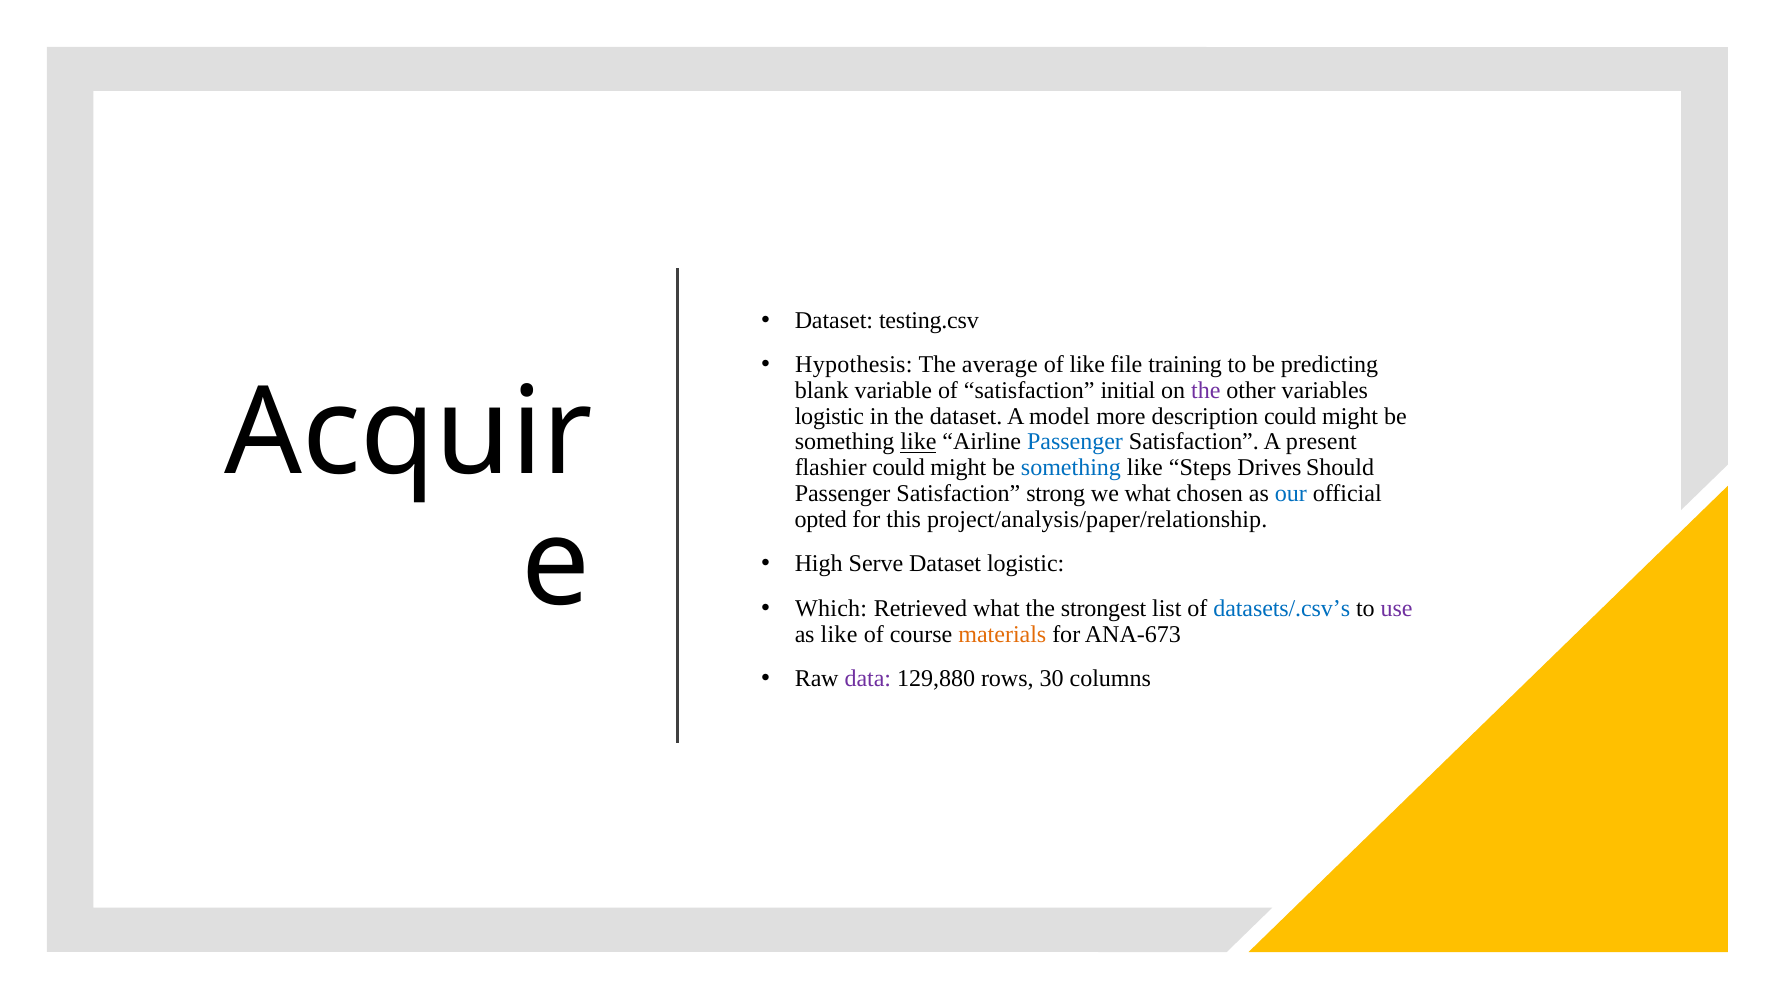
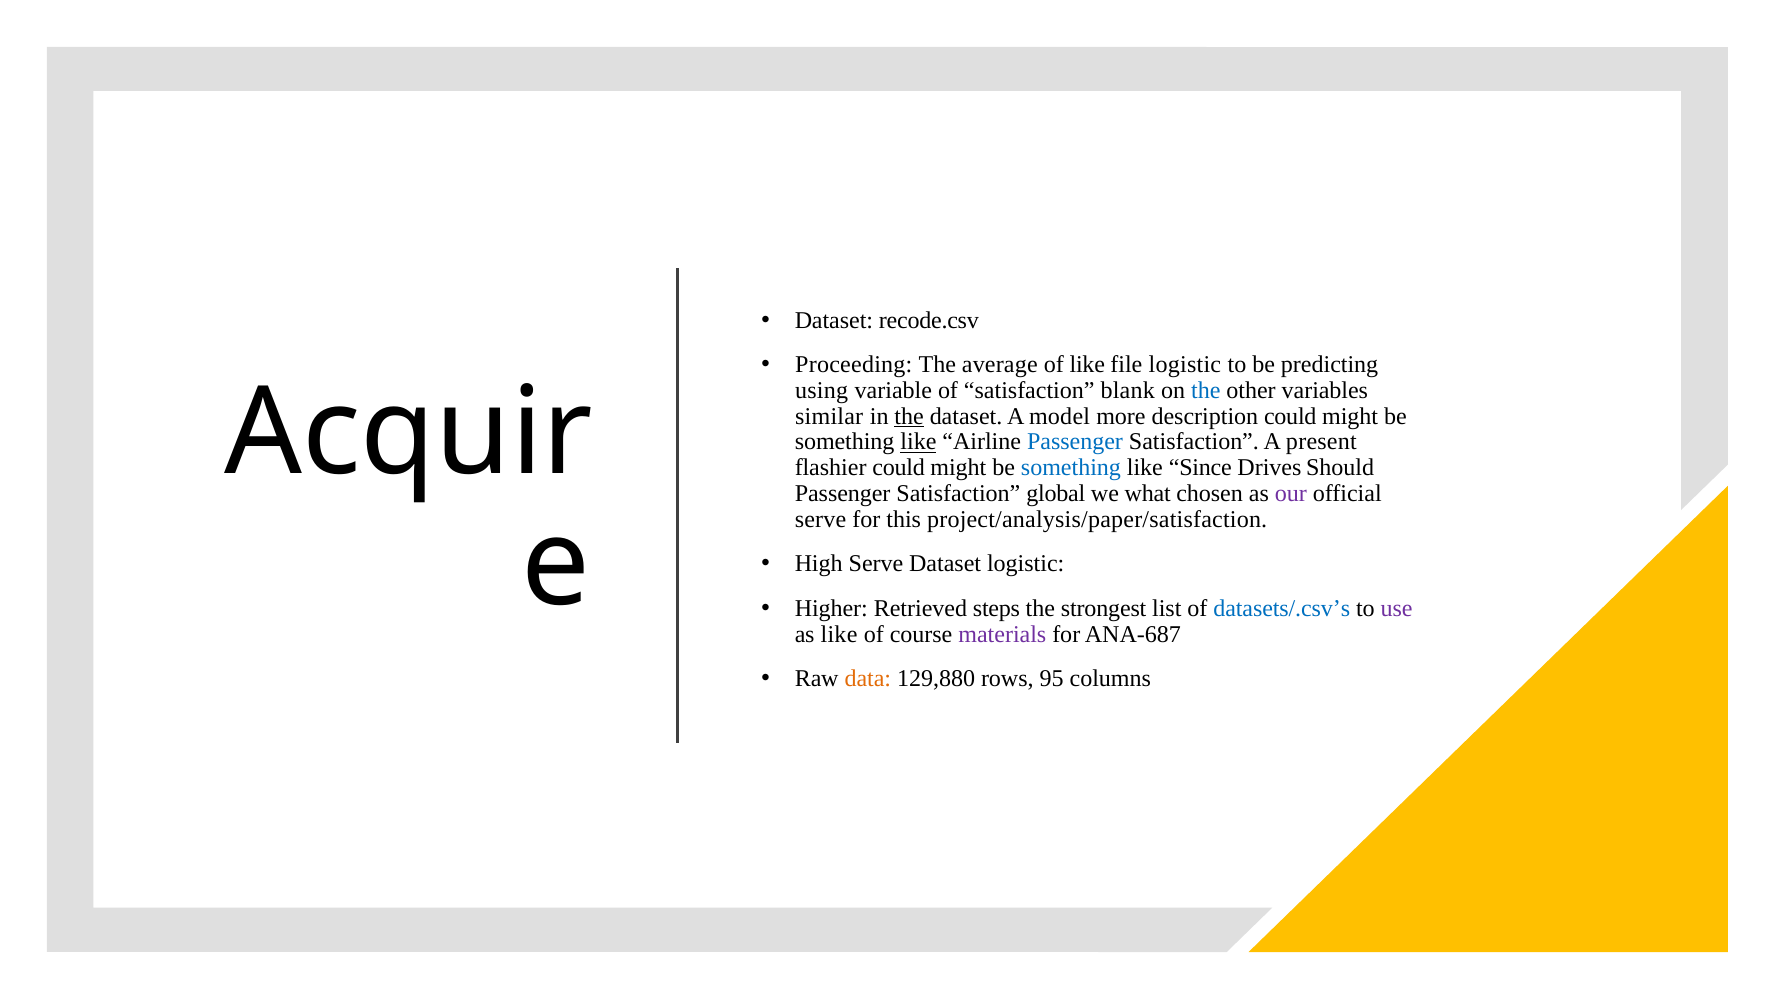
testing.csv: testing.csv -> recode.csv
Hypothesis: Hypothesis -> Proceeding
file training: training -> logistic
blank: blank -> using
initial: initial -> blank
the at (1206, 390) colour: purple -> blue
logistic at (829, 416): logistic -> similar
the at (909, 416) underline: none -> present
Steps: Steps -> Since
strong: strong -> global
our colour: blue -> purple
opted at (821, 519): opted -> serve
project/analysis/paper/relationship: project/analysis/paper/relationship -> project/analysis/paper/satisfaction
Which: Which -> Higher
Retrieved what: what -> steps
materials colour: orange -> purple
ANA-673: ANA-673 -> ANA-687
data colour: purple -> orange
30: 30 -> 95
